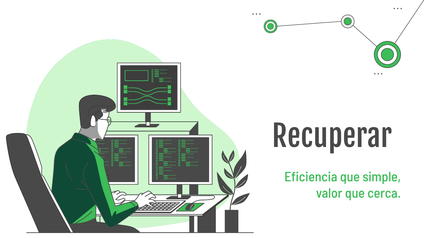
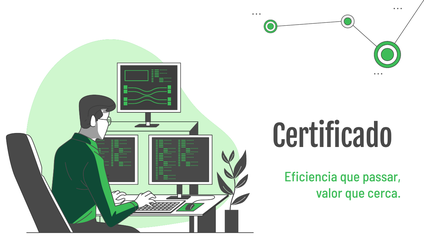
Recuperar: Recuperar -> Certificado
simple: simple -> passar
